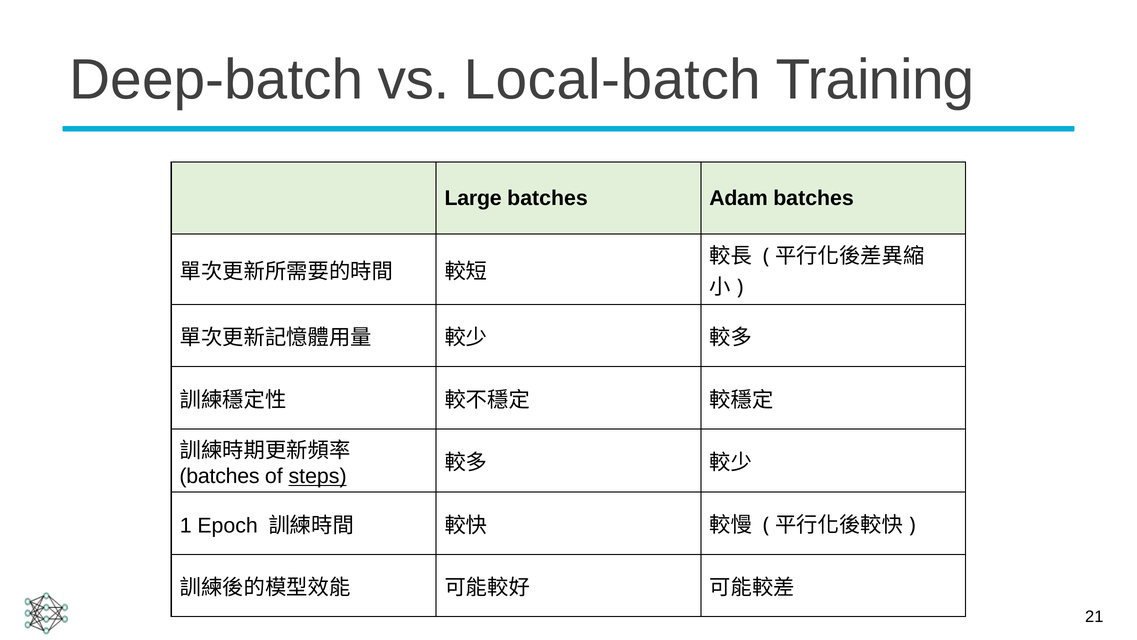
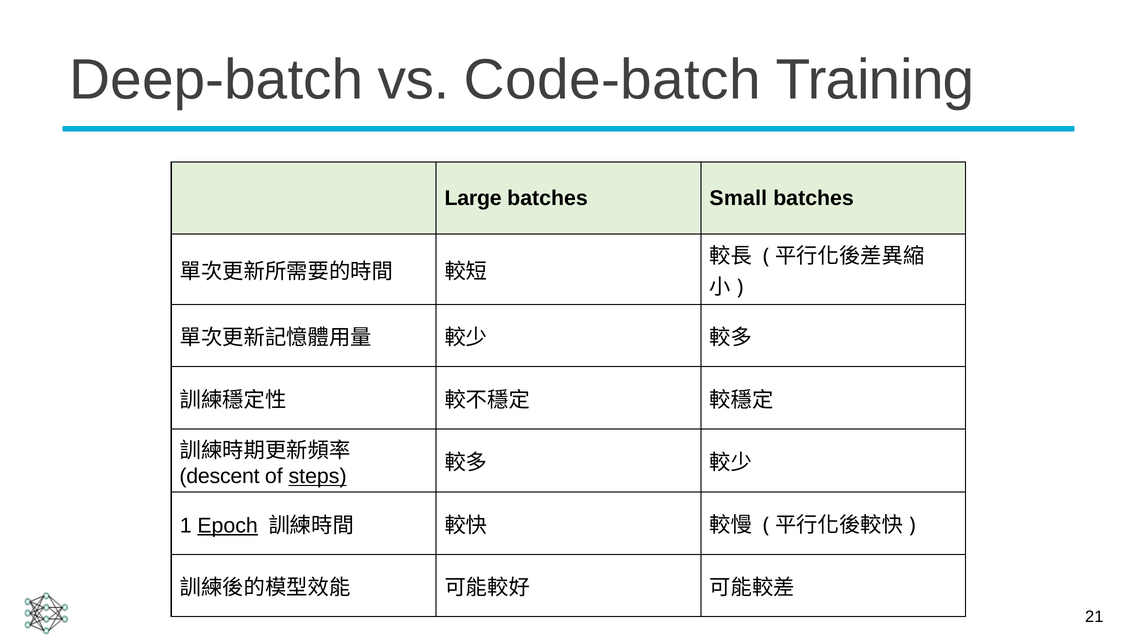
Local-batch: Local-batch -> Code-batch
Adam: Adam -> Small
batches at (220, 476): batches -> descent
Epoch underline: none -> present
